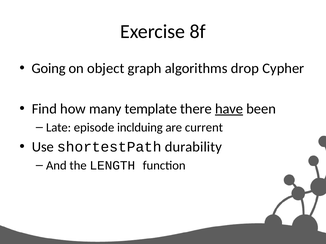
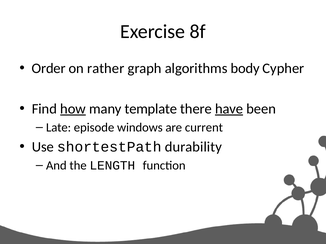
Going: Going -> Order
object: object -> rather
drop: drop -> body
how underline: none -> present
inclduing: inclduing -> windows
